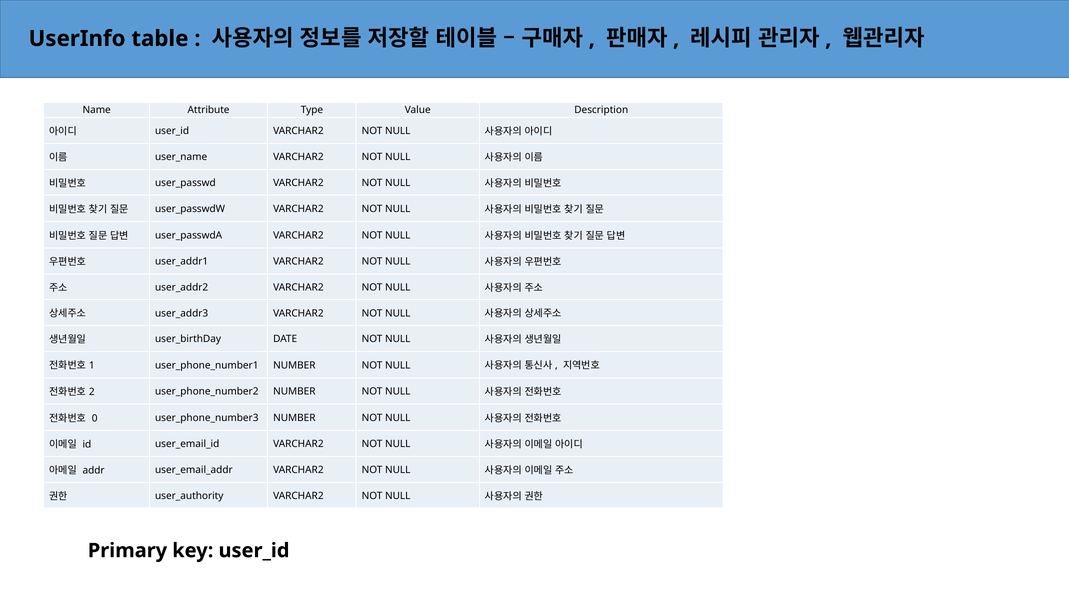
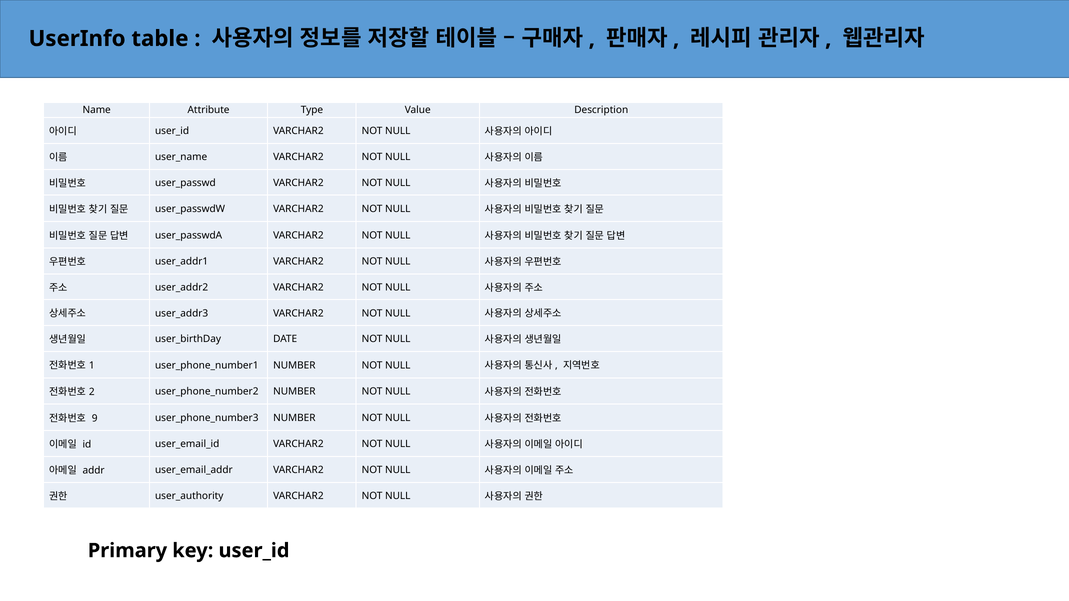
0: 0 -> 9
